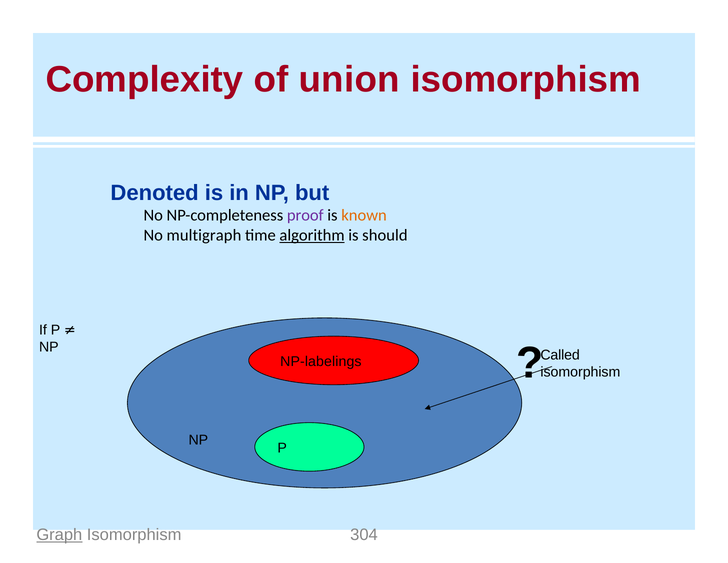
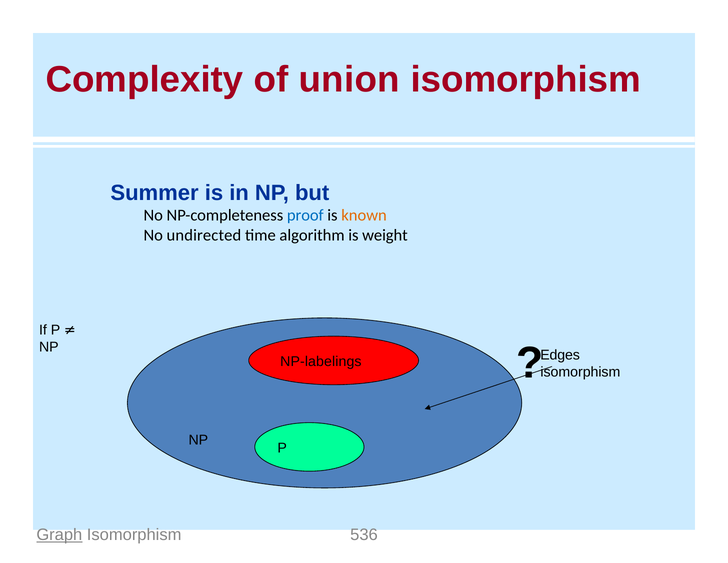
Denoted: Denoted -> Summer
proof colour: purple -> blue
multigraph: multigraph -> undirected
algorithm underline: present -> none
should: should -> weight
Called: Called -> Edges
304: 304 -> 536
